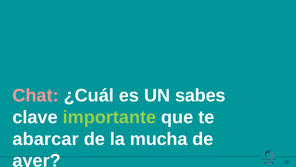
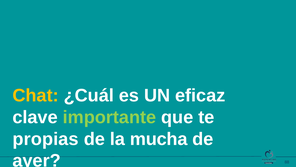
Chat colour: pink -> yellow
sabes: sabes -> eficaz
abarcar: abarcar -> propias
